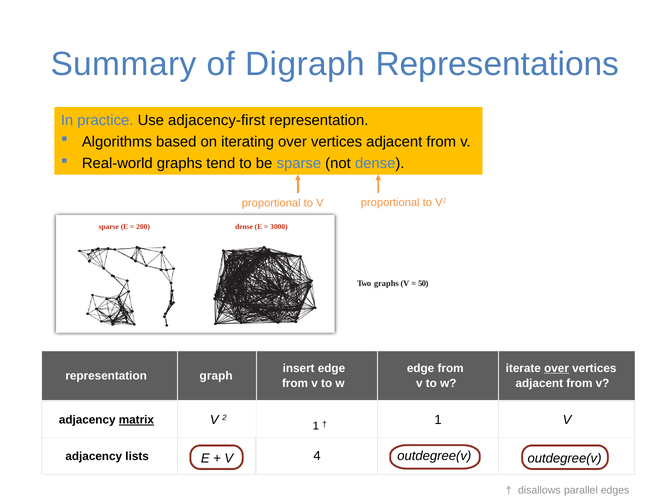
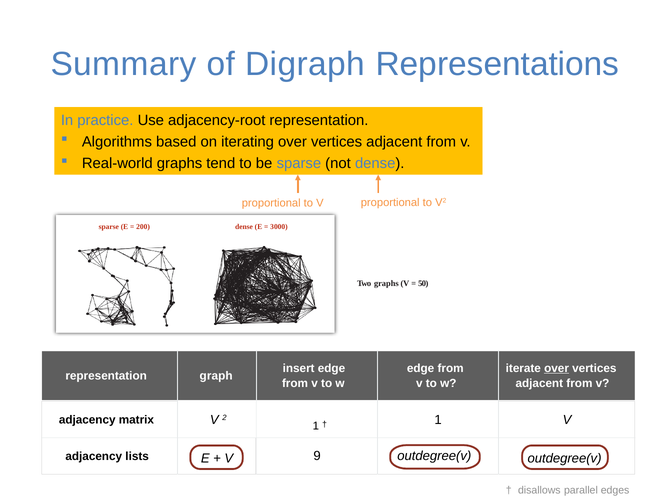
adjacency-first: adjacency-first -> adjacency-root
matrix underline: present -> none
4: 4 -> 9
